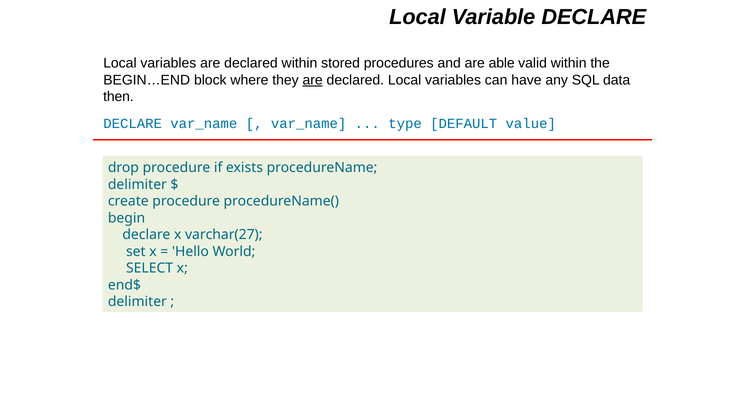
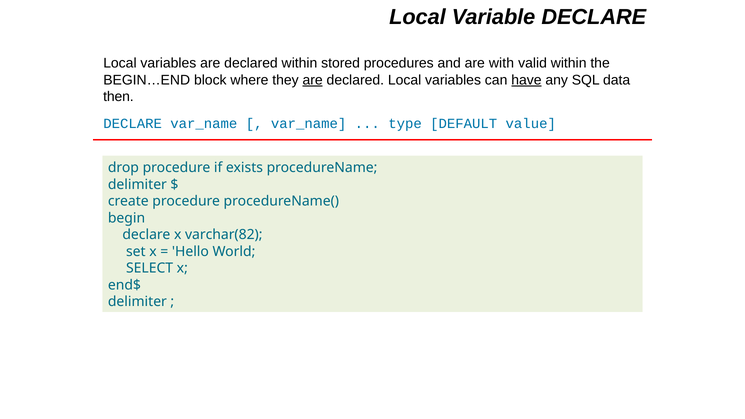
able: able -> with
have underline: none -> present
varchar(27: varchar(27 -> varchar(82
